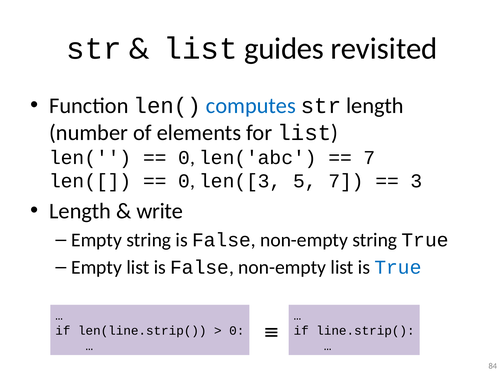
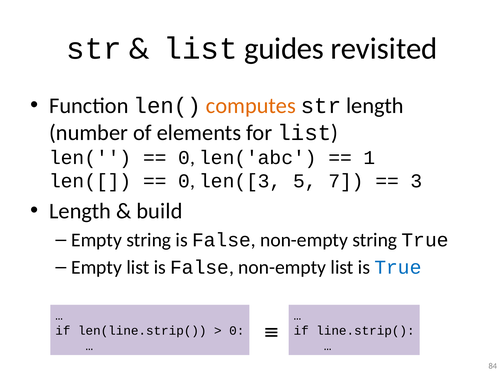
computes colour: blue -> orange
7 at (369, 158): 7 -> 1
write: write -> build
